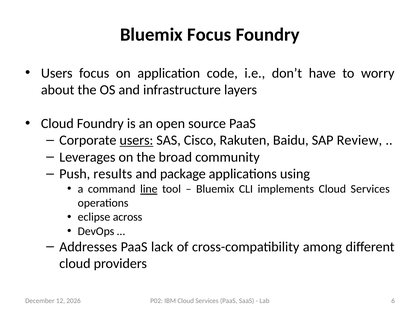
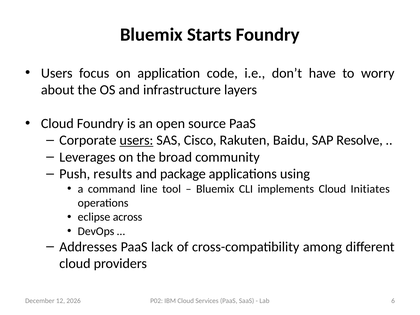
Bluemix Focus: Focus -> Starts
Review: Review -> Resolve
line underline: present -> none
implements Cloud Services: Services -> Initiates
